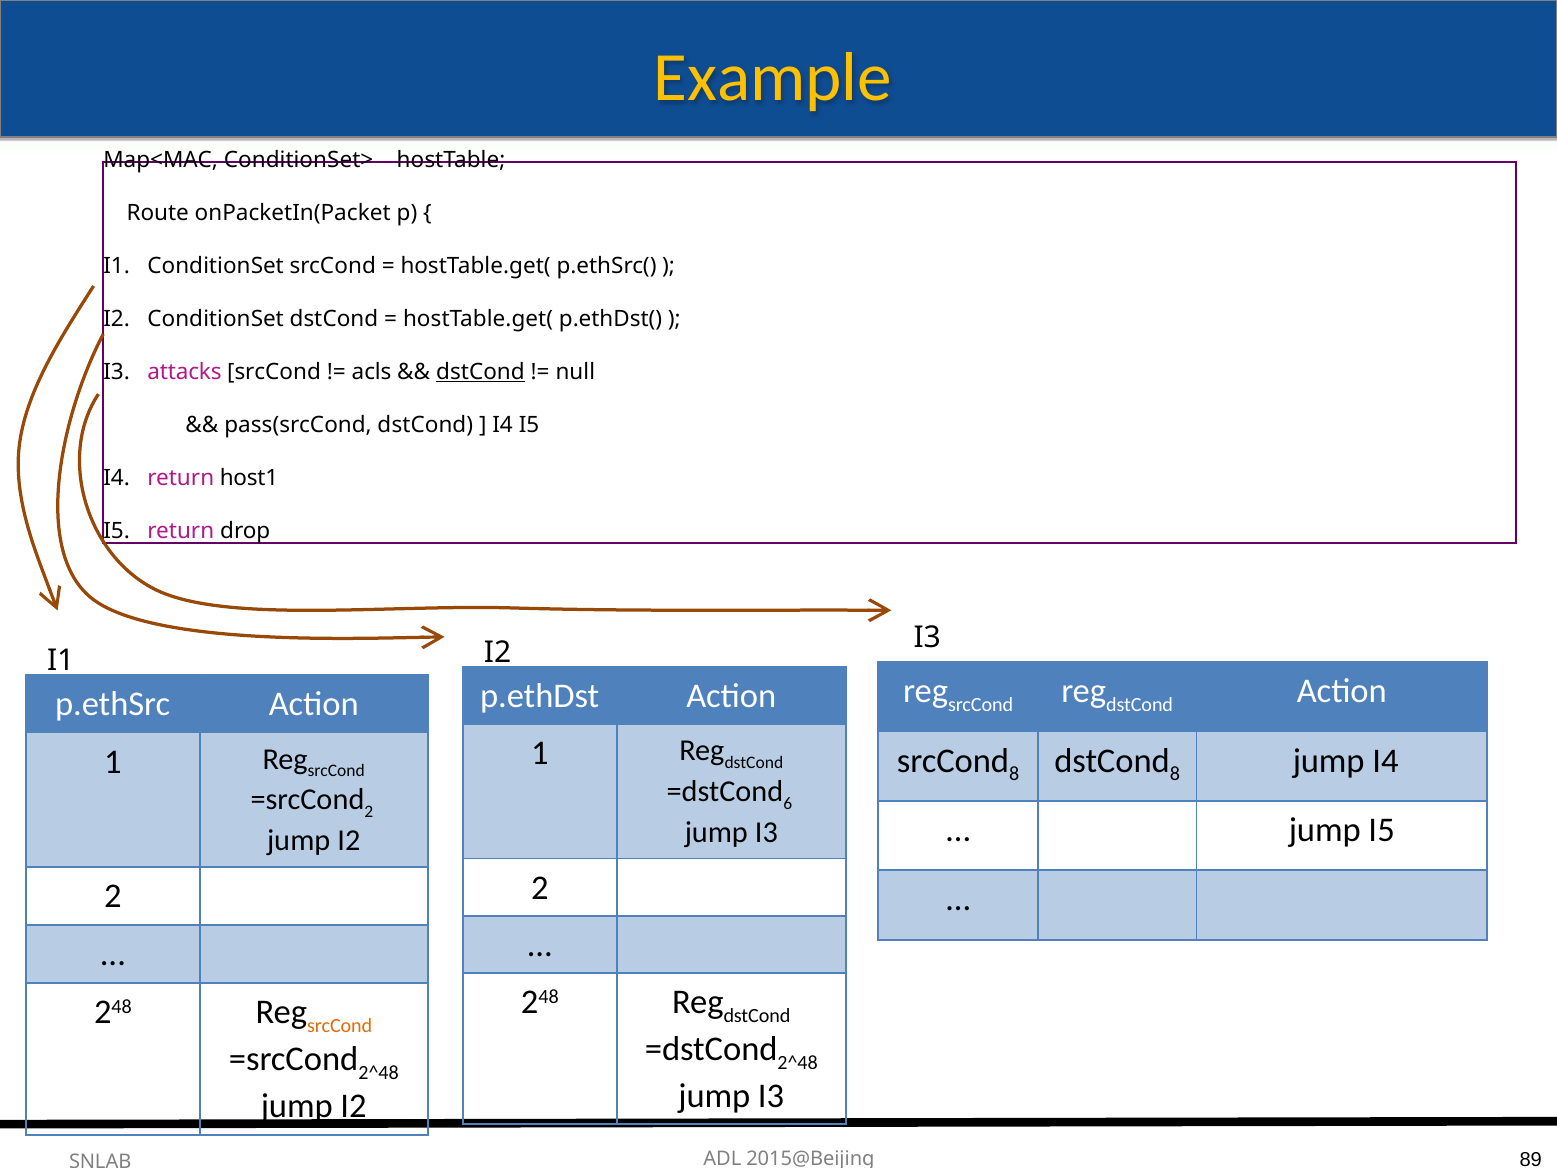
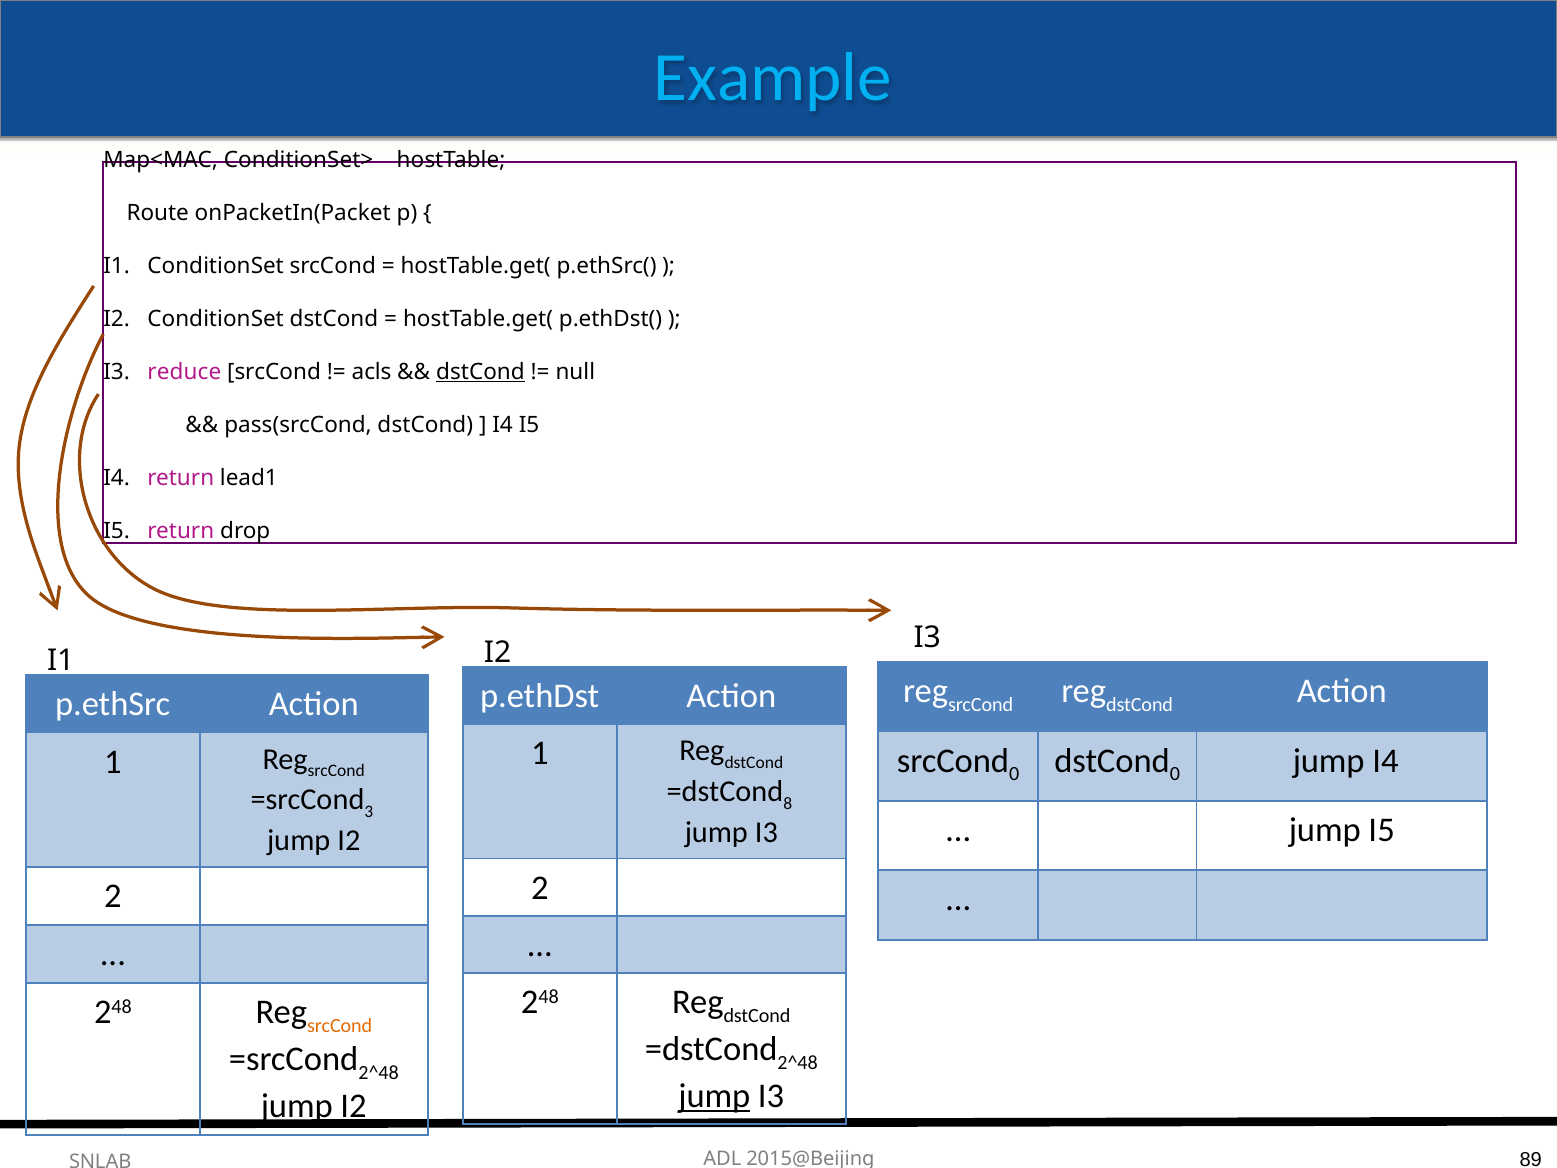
Example colour: yellow -> light blue
attacks: attacks -> reduce
host1: host1 -> lead1
srcCond 8: 8 -> 0
dstCond 8: 8 -> 0
6: 6 -> 8
2 at (369, 812): 2 -> 3
jump at (714, 1096) underline: none -> present
